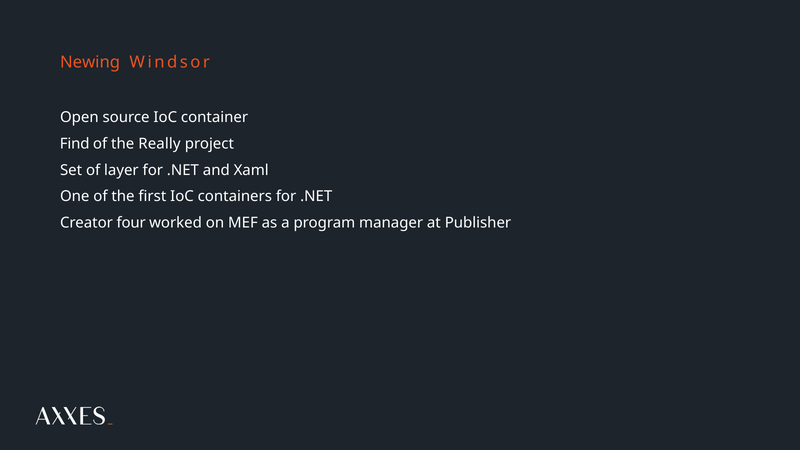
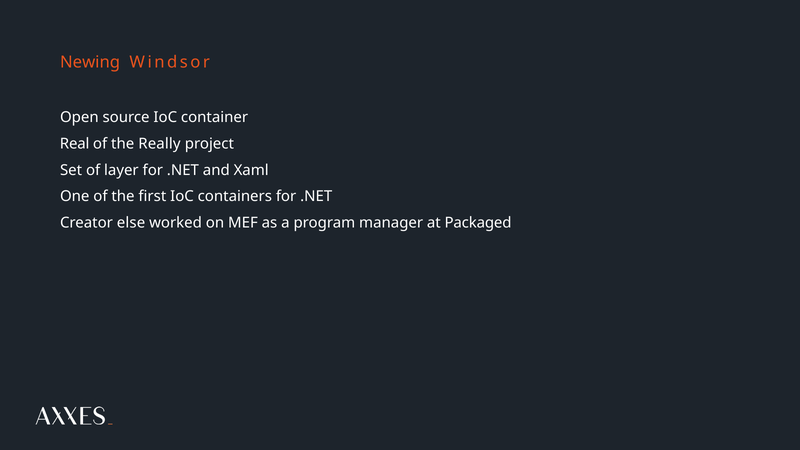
Find: Find -> Real
four: four -> else
Publisher: Publisher -> Packaged
